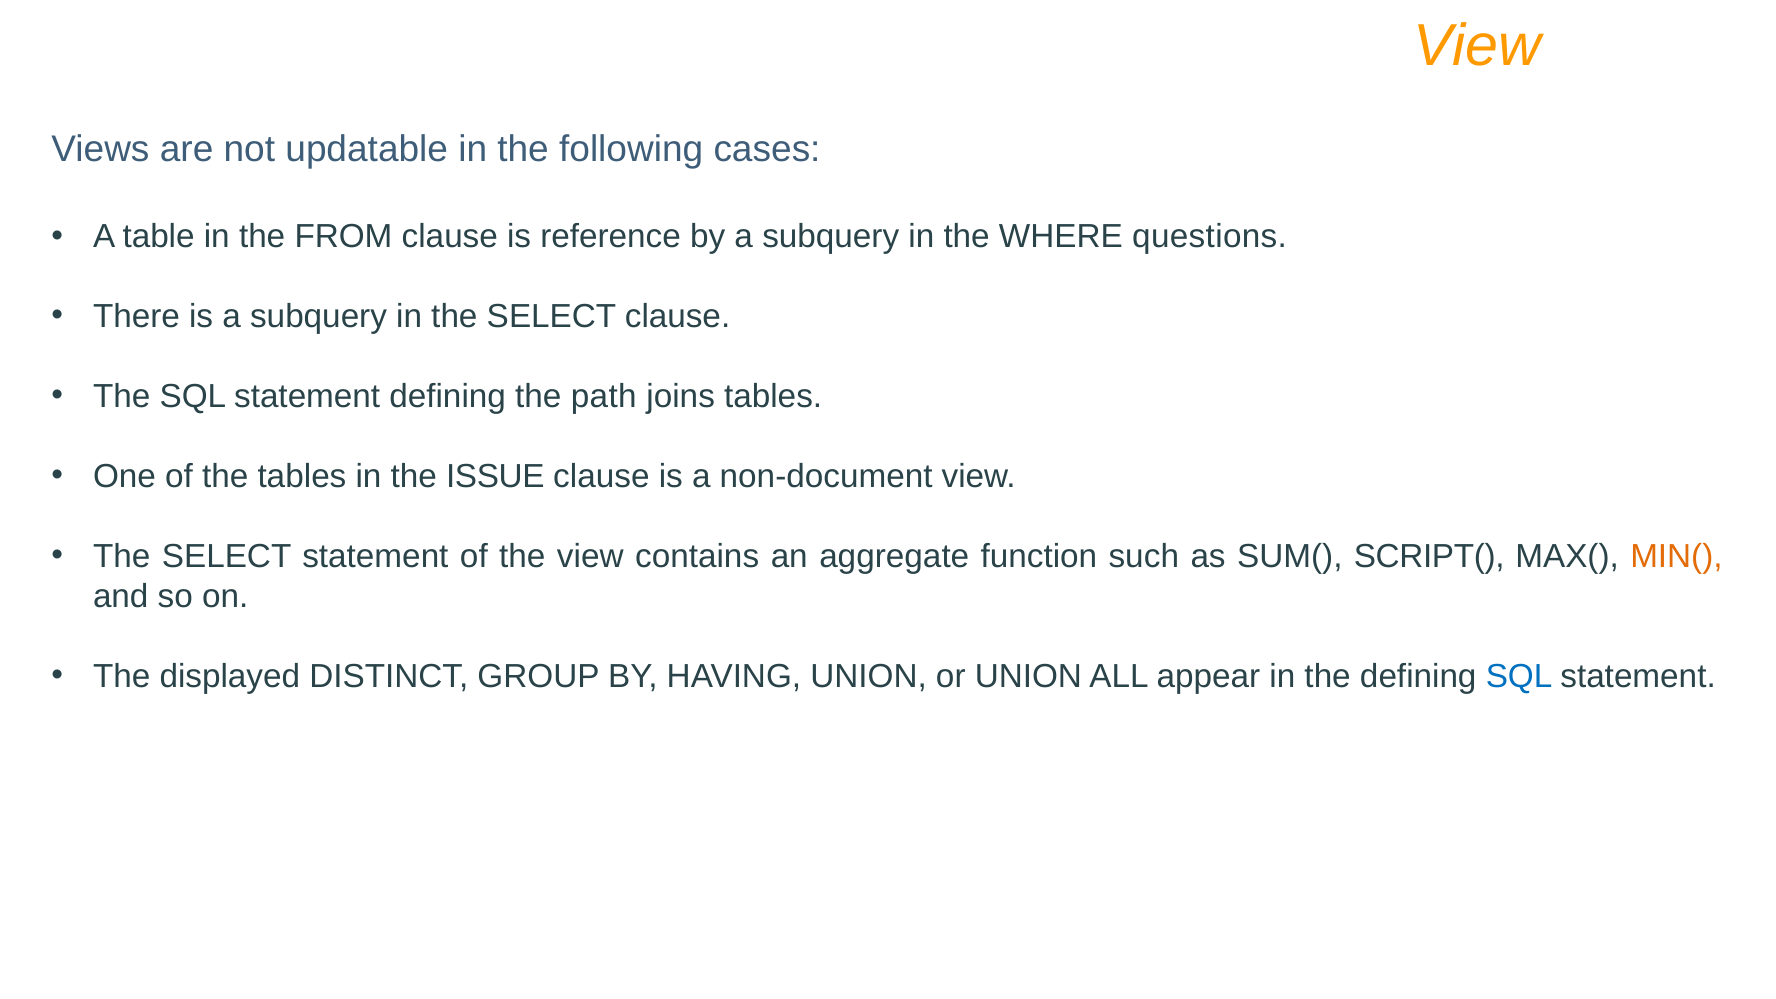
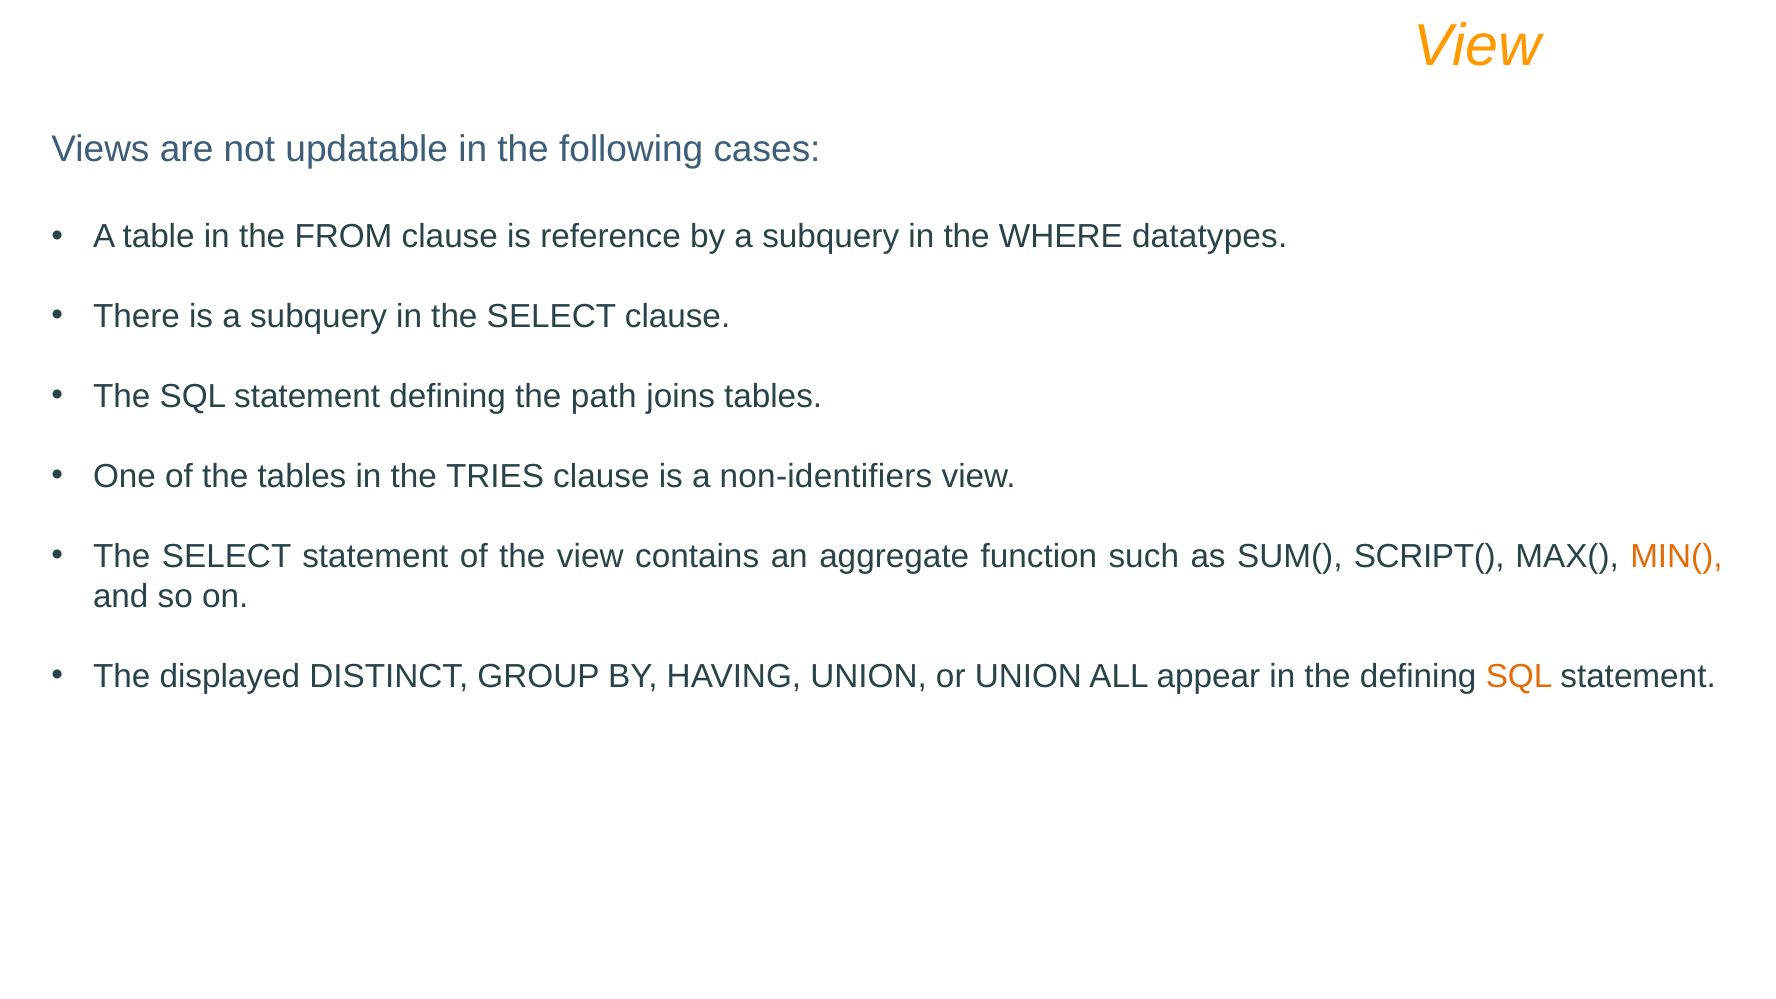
questions: questions -> datatypes
ISSUE: ISSUE -> TRIES
non-document: non-document -> non-identifiers
SQL at (1519, 676) colour: blue -> orange
